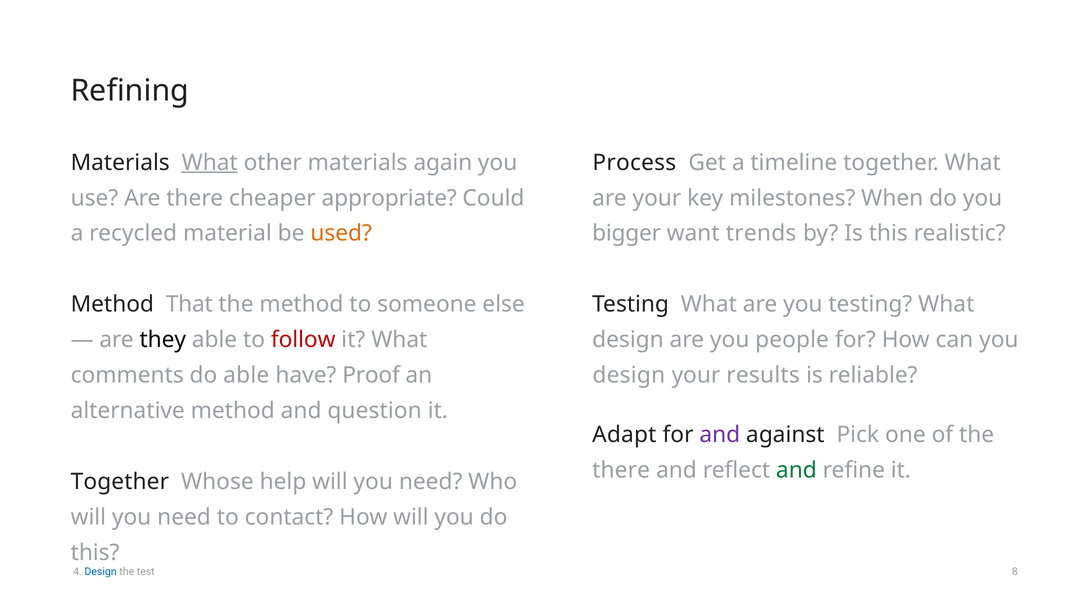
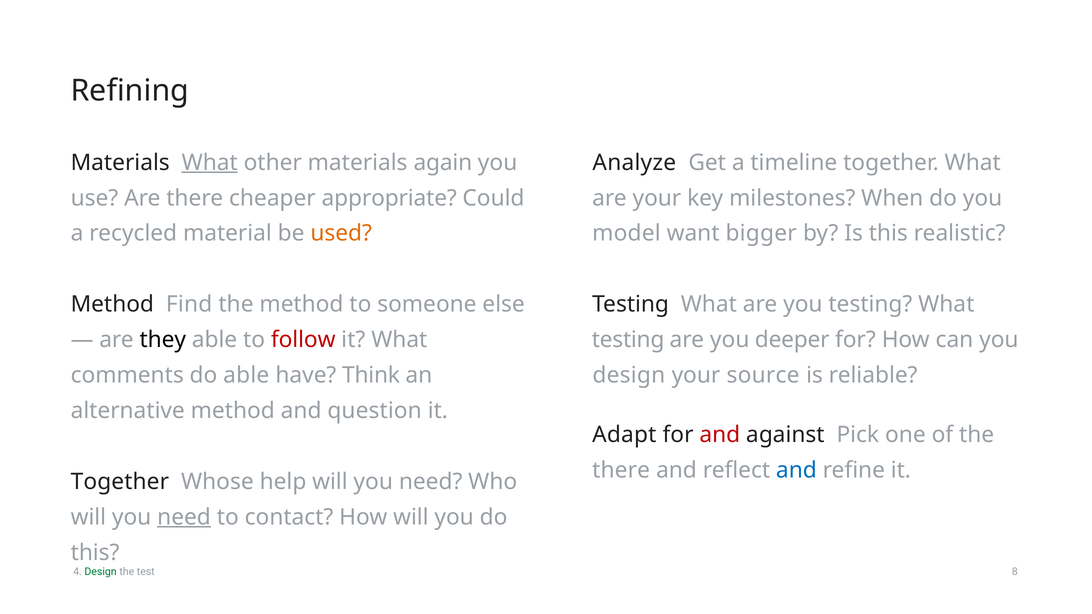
Process: Process -> Analyze
bigger: bigger -> model
trends: trends -> bigger
That: That -> Find
design at (628, 340): design -> testing
people: people -> deeper
Proof: Proof -> Think
results: results -> source
and at (720, 435) colour: purple -> red
and at (796, 471) colour: green -> blue
need at (184, 517) underline: none -> present
Design at (101, 572) colour: blue -> green
